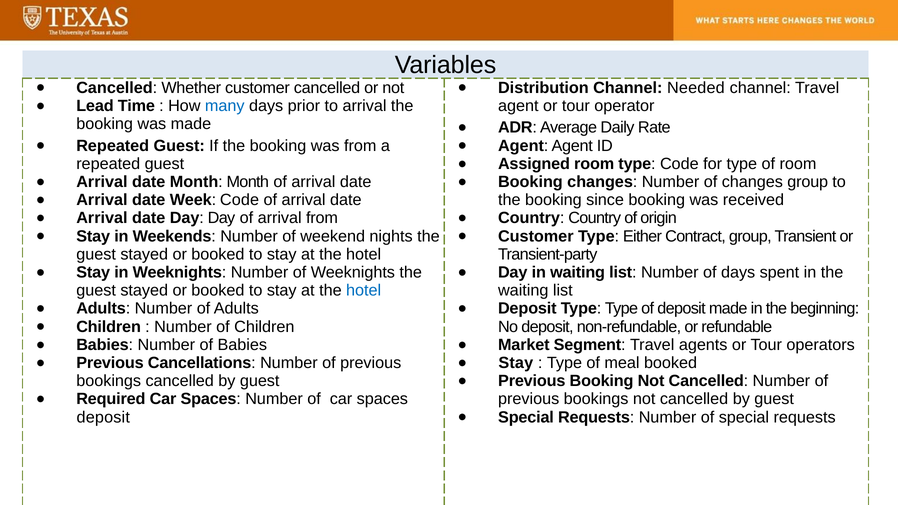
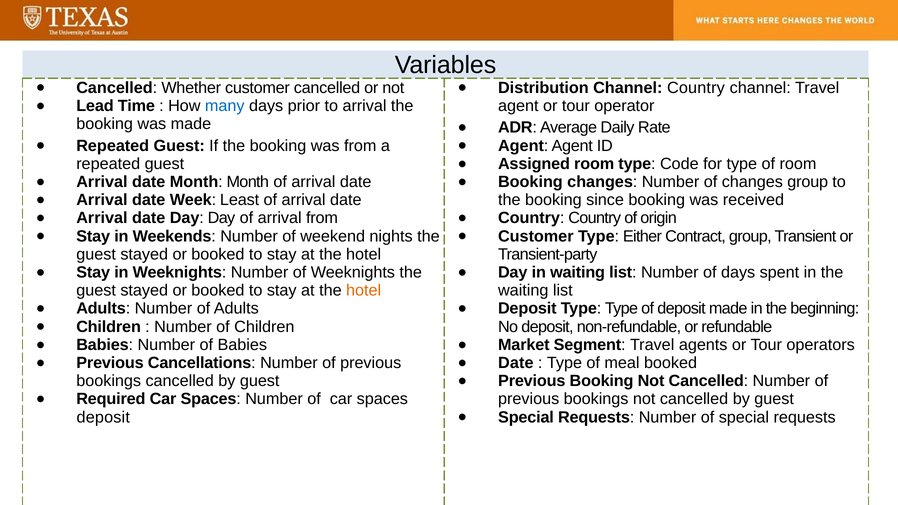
Channel Needed: Needed -> Country
Week Code: Code -> Least
hotel at (364, 291) colour: blue -> orange
Stay at (516, 363): Stay -> Date
